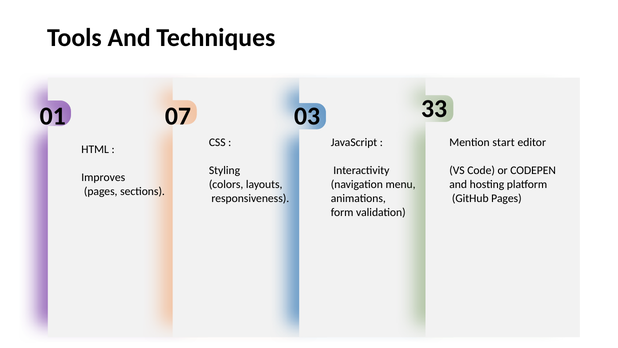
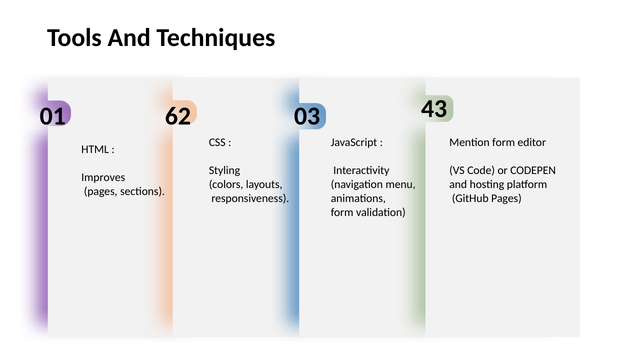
07: 07 -> 62
33: 33 -> 43
Mention start: start -> form
